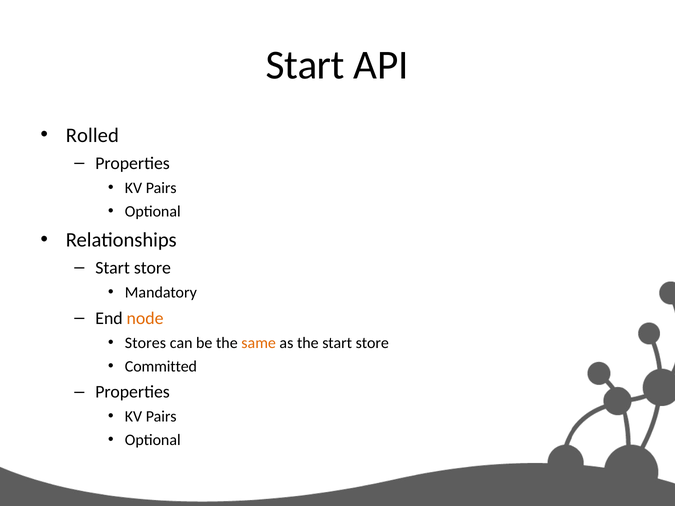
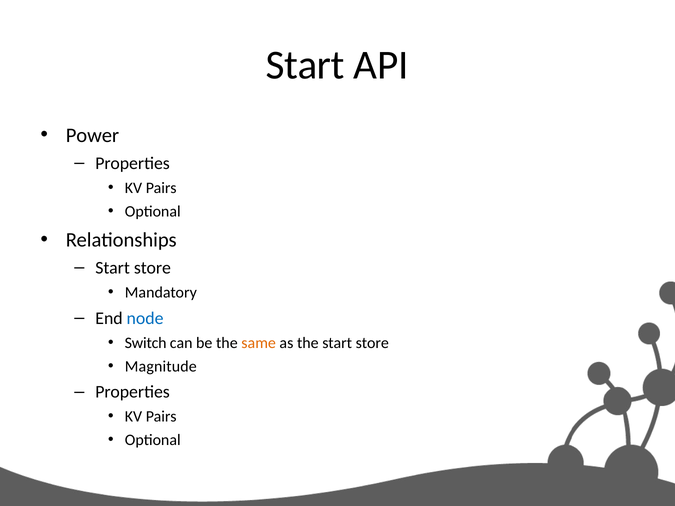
Rolled: Rolled -> Power
node colour: orange -> blue
Stores: Stores -> Switch
Committed: Committed -> Magnitude
